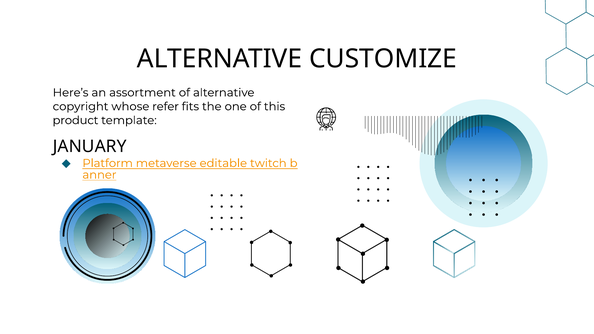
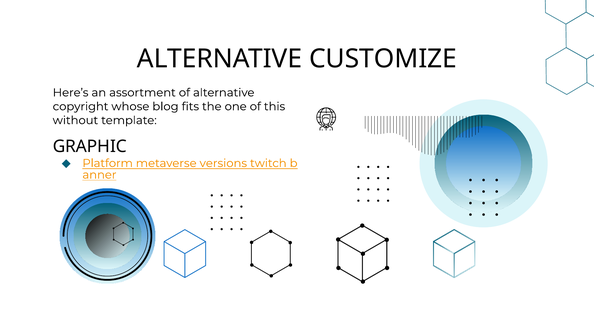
refer: refer -> blog
product: product -> without
JANUARY: JANUARY -> GRAPHIC
editable: editable -> versions
